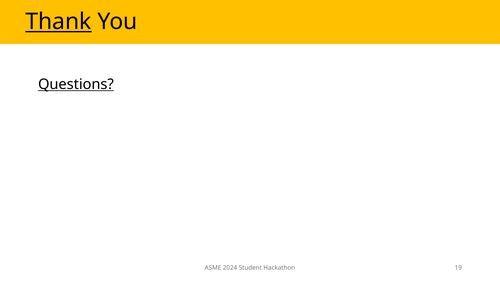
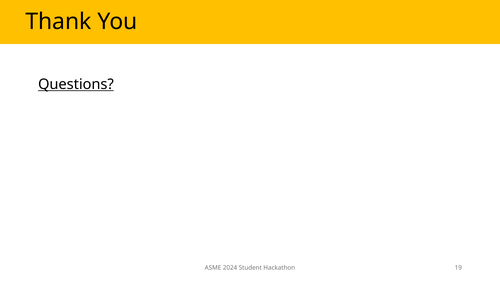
Thank underline: present -> none
